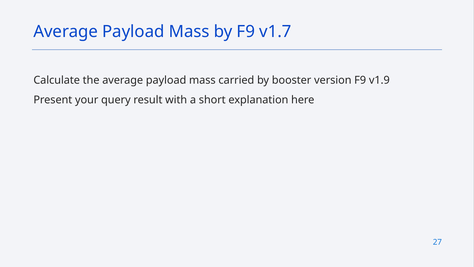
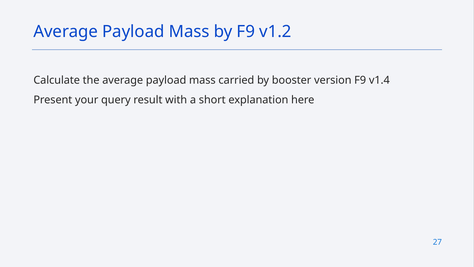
v1.7: v1.7 -> v1.2
v1.9: v1.9 -> v1.4
